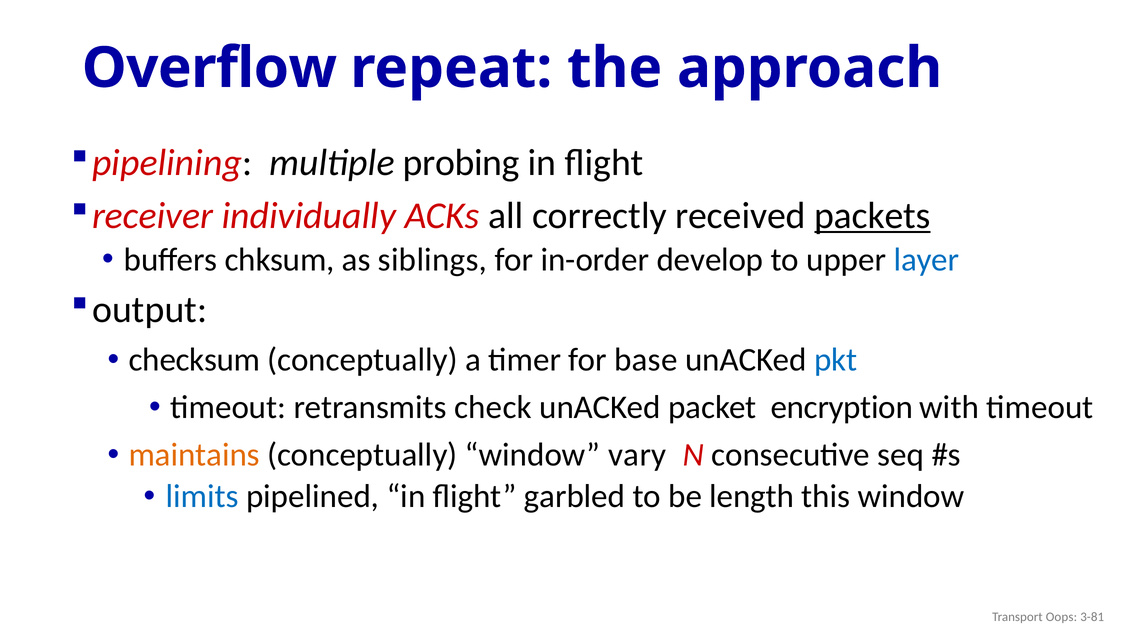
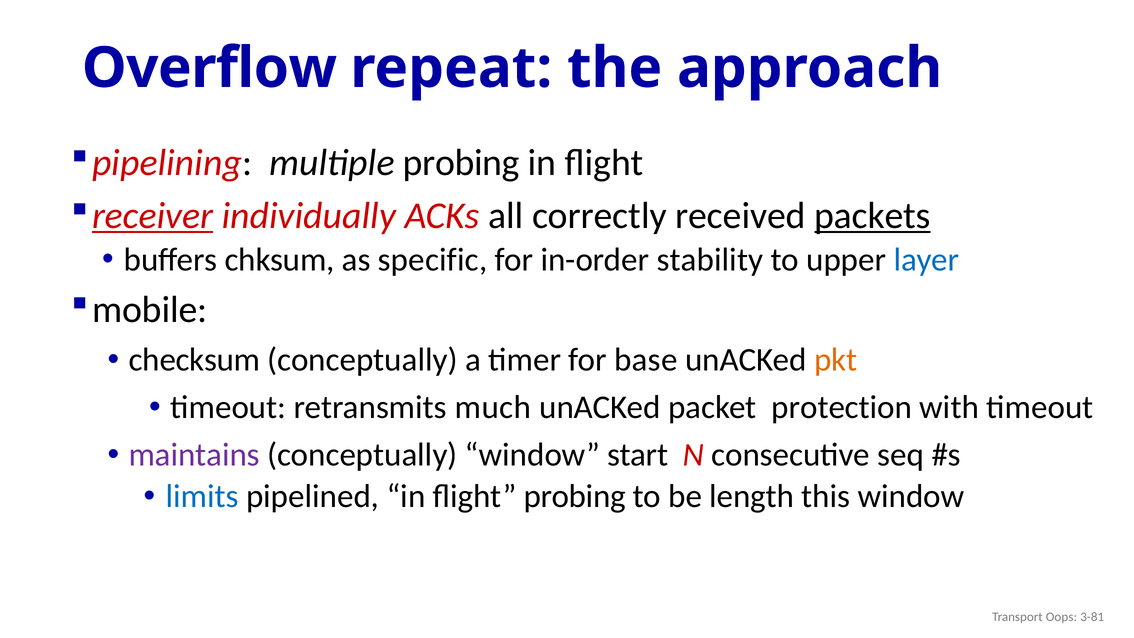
receiver underline: none -> present
siblings: siblings -> specific
develop: develop -> stability
output: output -> mobile
pkt colour: blue -> orange
check: check -> much
encryption: encryption -> protection
maintains colour: orange -> purple
vary: vary -> start
flight garbled: garbled -> probing
